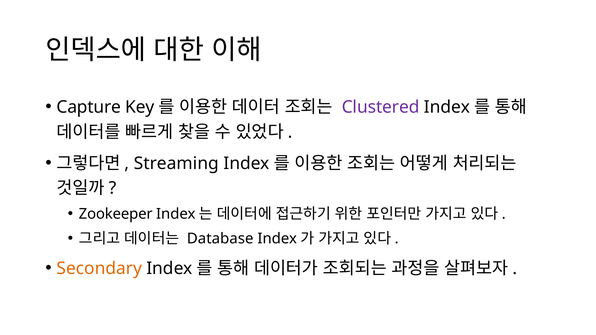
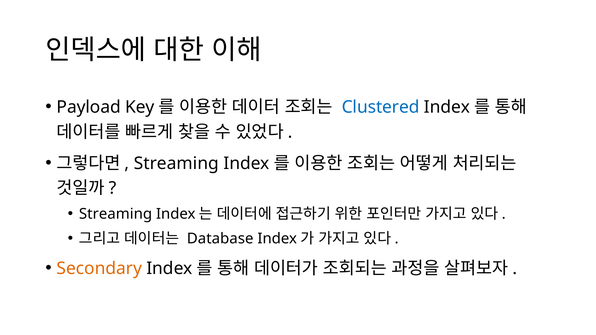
Capture: Capture -> Payload
Clustered colour: purple -> blue
Zookeeper at (116, 214): Zookeeper -> Streaming
